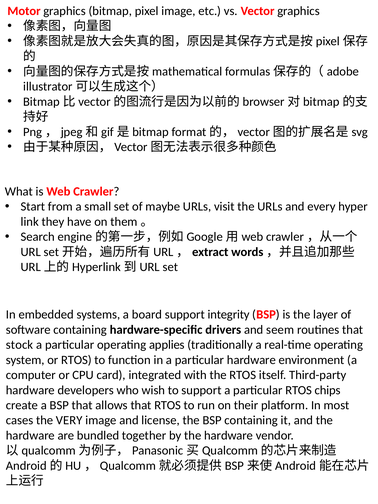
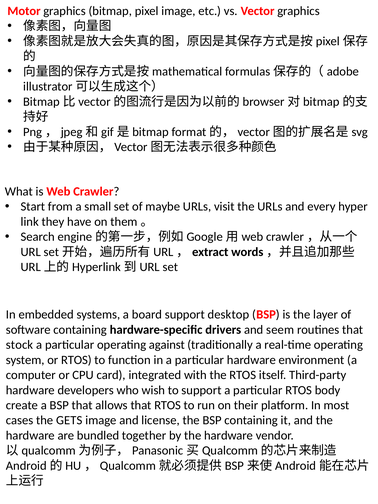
integrity: integrity -> desktop
applies: applies -> against
chips: chips -> body
VERY: VERY -> GETS
